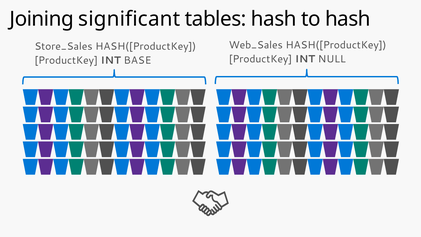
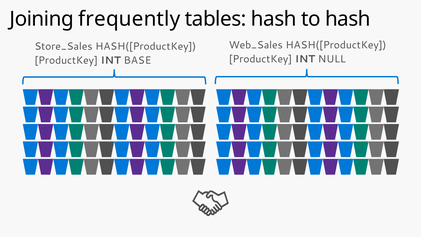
significant: significant -> frequently
